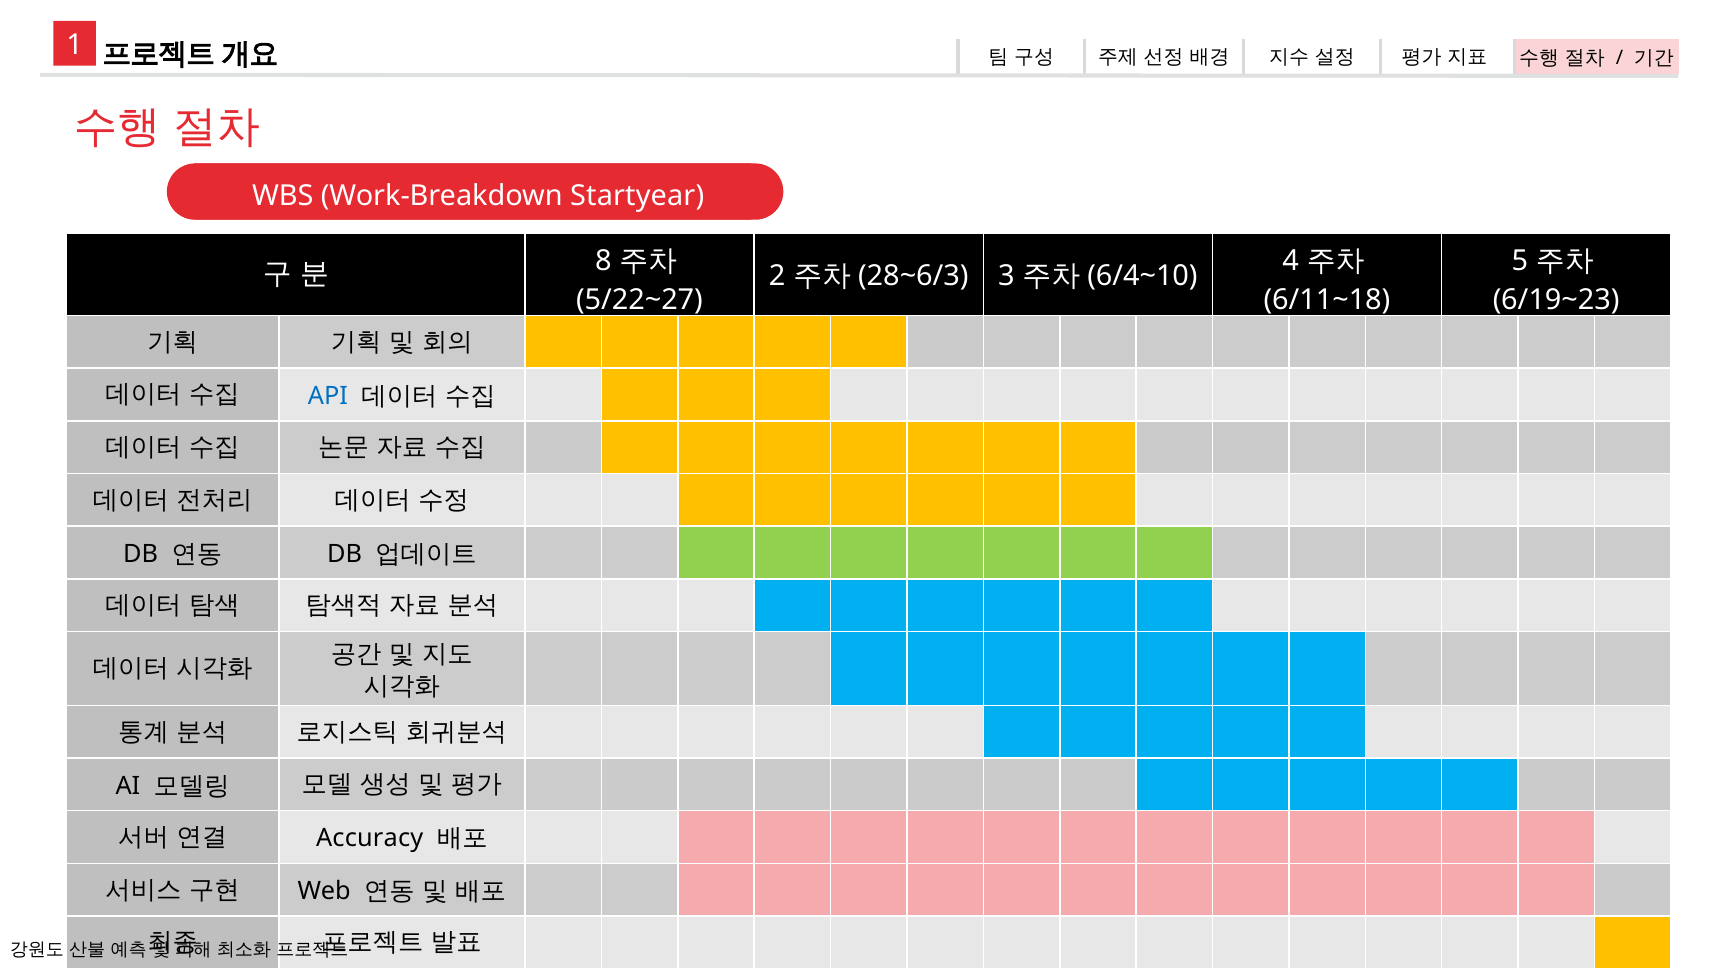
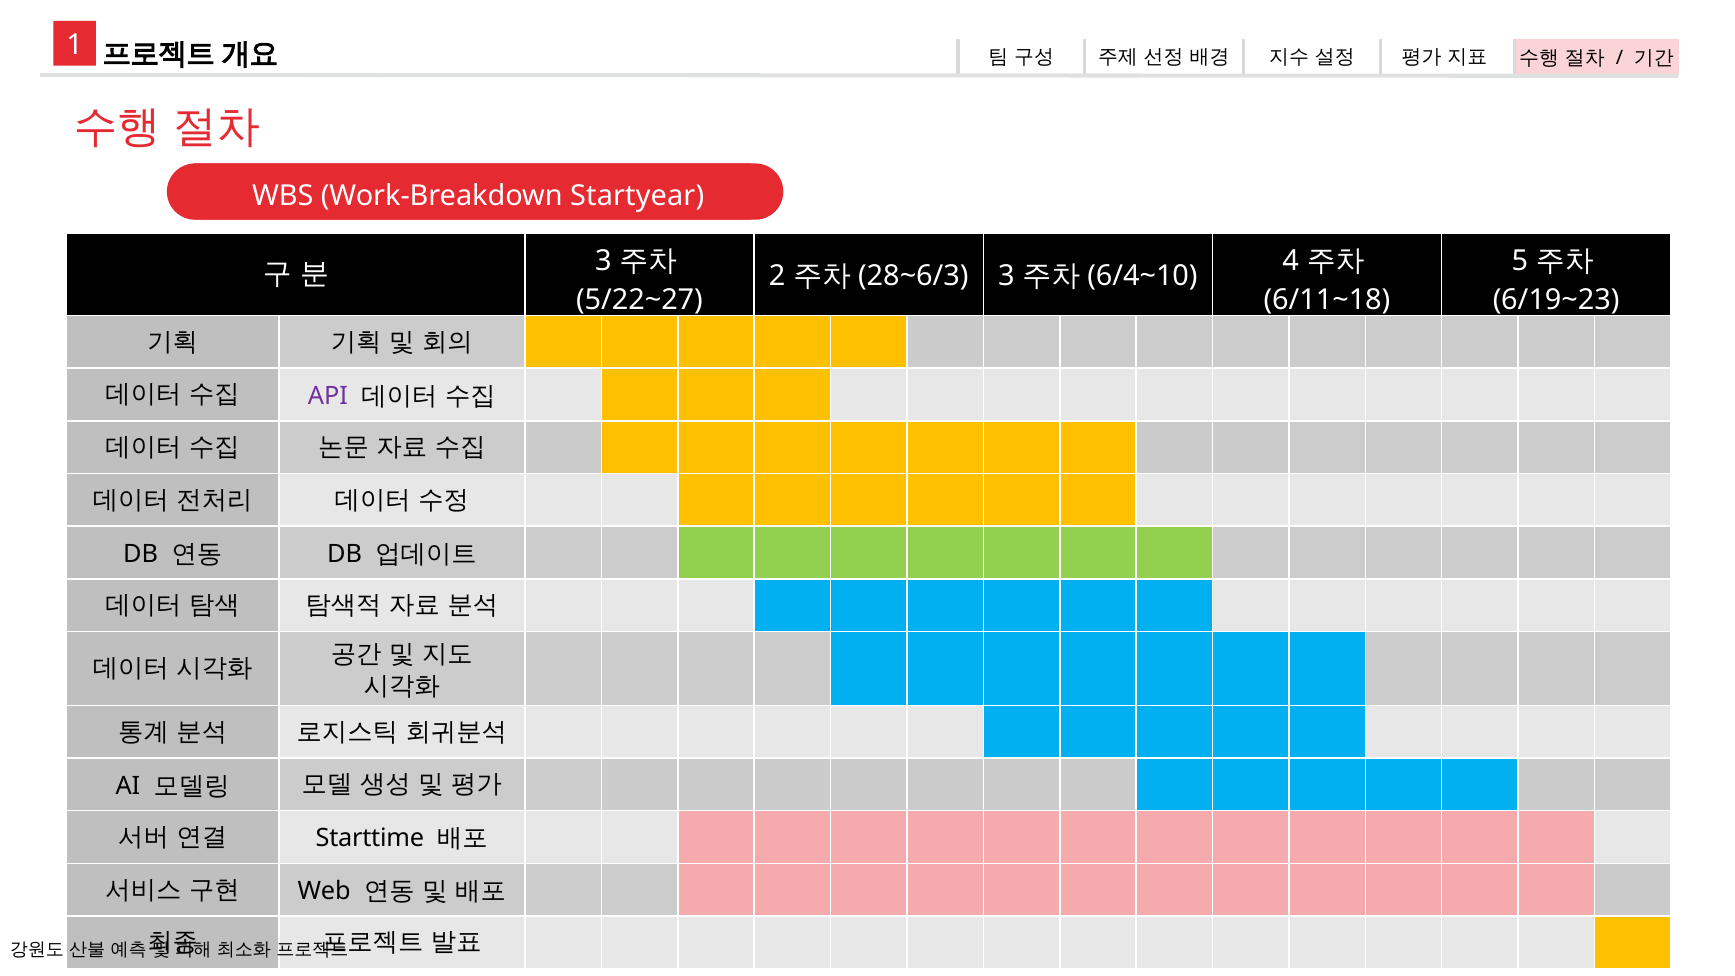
8 at (603, 261): 8 -> 3
API colour: blue -> purple
Accuracy: Accuracy -> Starttime
